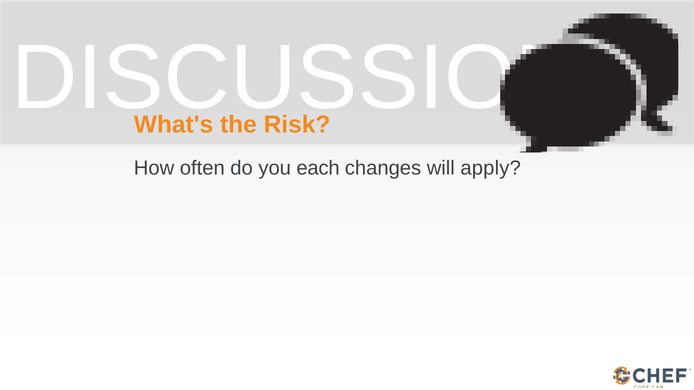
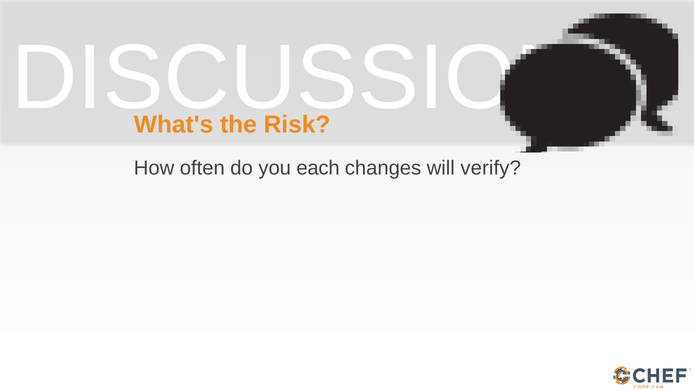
apply: apply -> verify
